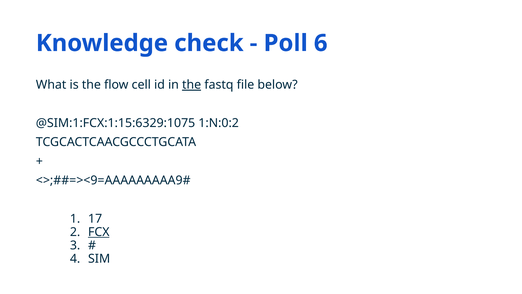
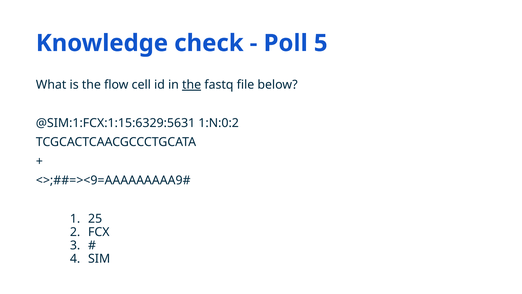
6: 6 -> 5
@SIM:1:FCX:1:15:6329:1075: @SIM:1:FCX:1:15:6329:1075 -> @SIM:1:FCX:1:15:6329:5631
17: 17 -> 25
FCX underline: present -> none
